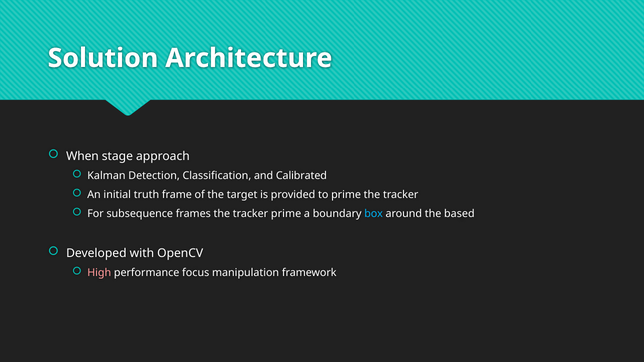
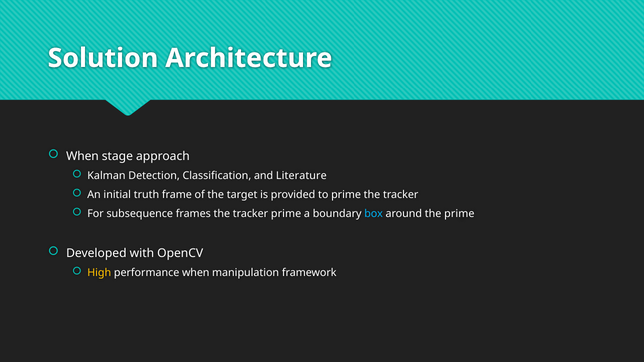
Calibrated: Calibrated -> Literature
the based: based -> prime
High colour: pink -> yellow
performance focus: focus -> when
